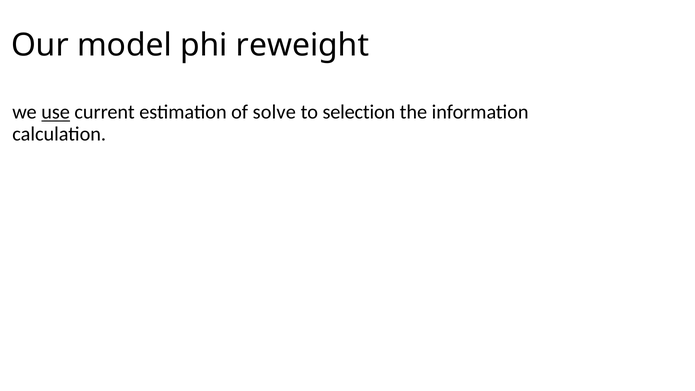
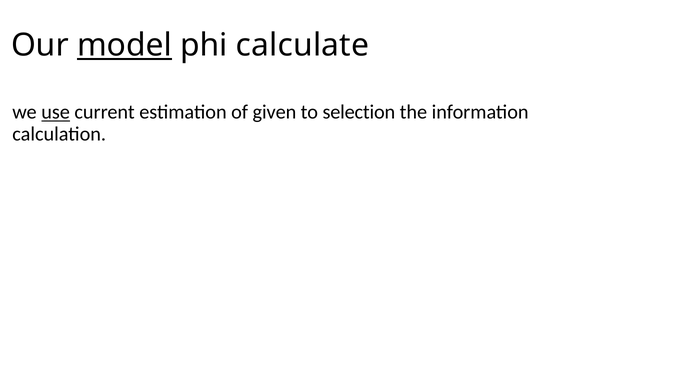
model underline: none -> present
reweight: reweight -> calculate
solve: solve -> given
